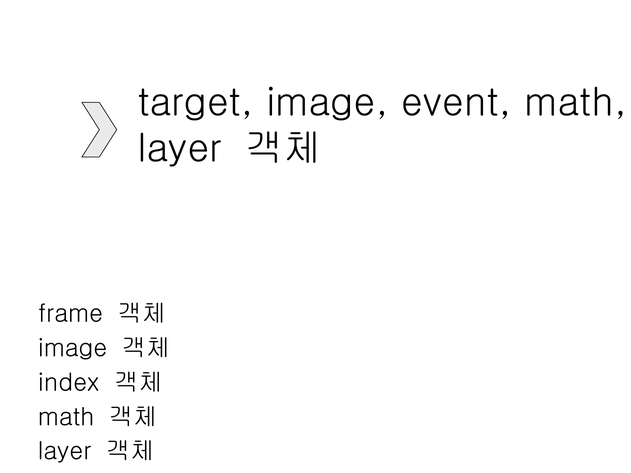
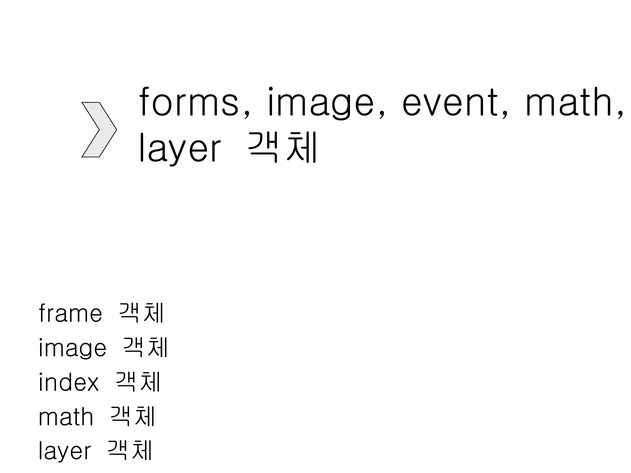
target: target -> forms
